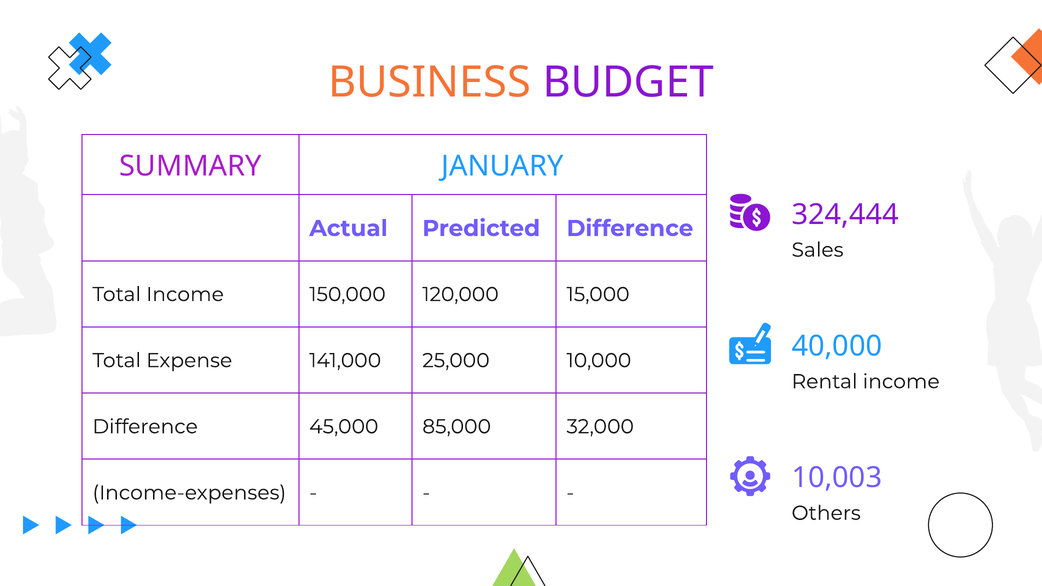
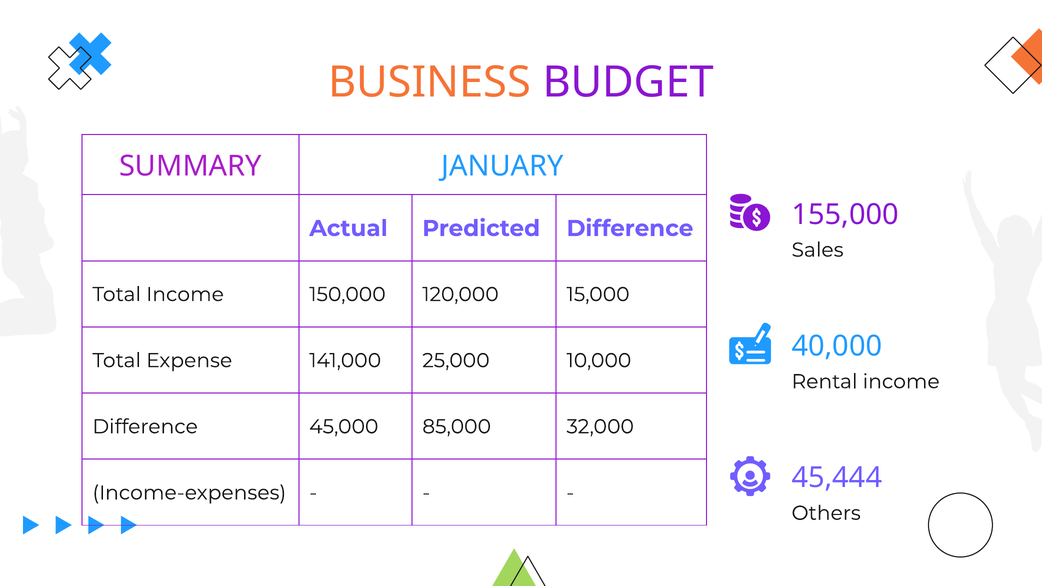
324,444: 324,444 -> 155,000
10,003: 10,003 -> 45,444
